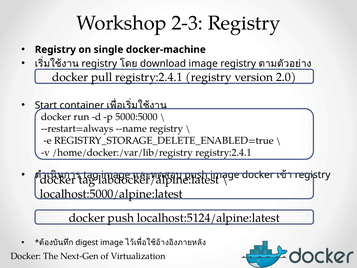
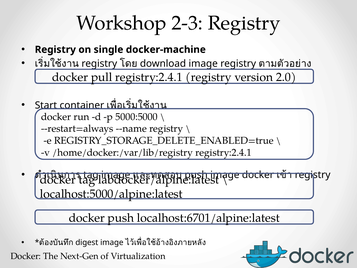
localhost:5124/alpine:latest: localhost:5124/alpine:latest -> localhost:6701/alpine:latest
